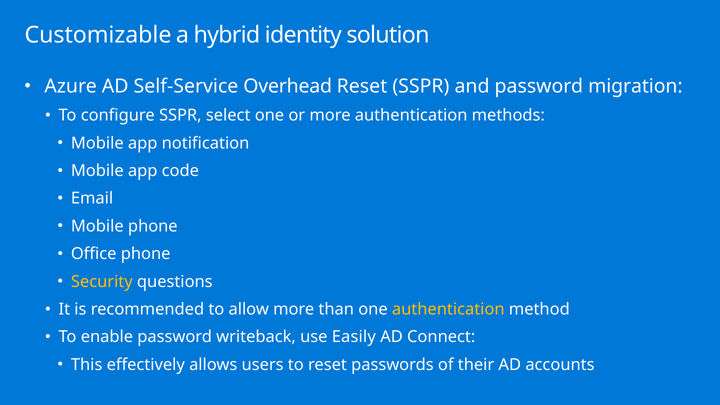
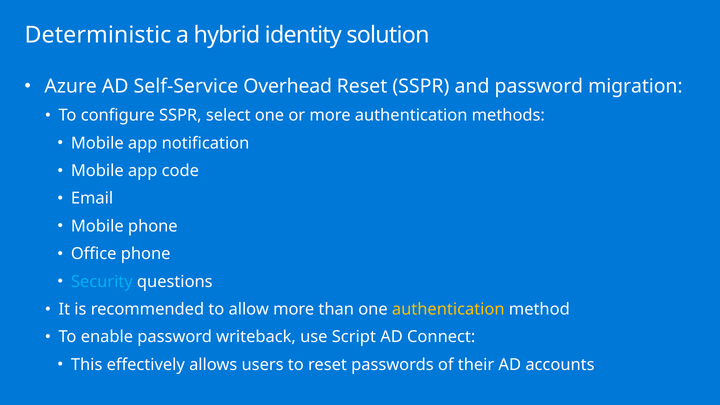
Customizable: Customizable -> Deterministic
Security colour: yellow -> light blue
Easily: Easily -> Script
